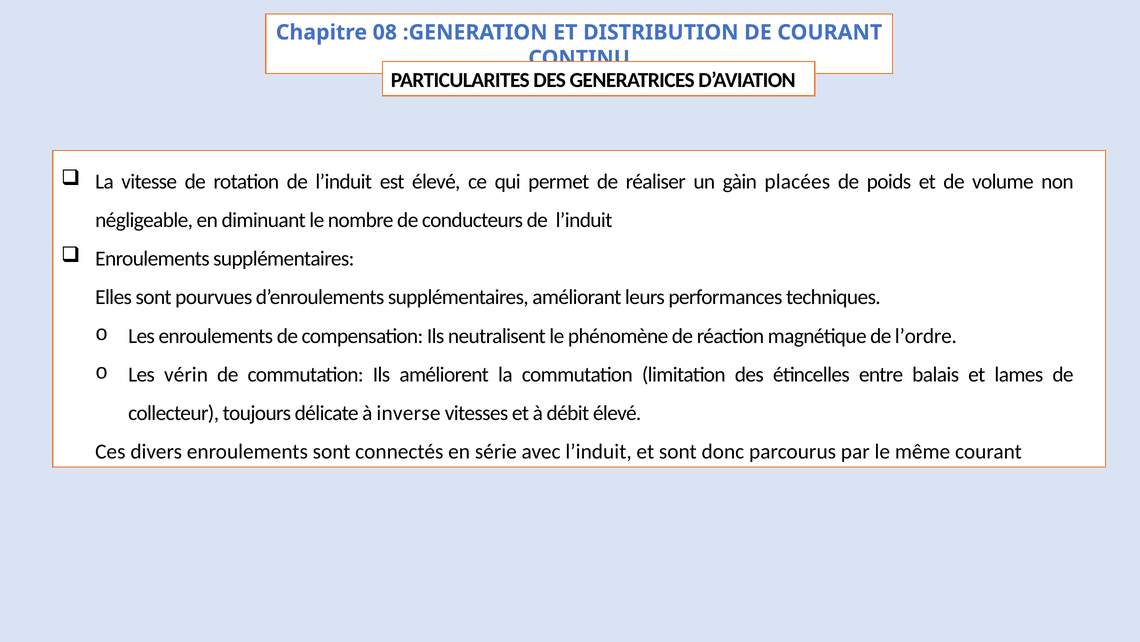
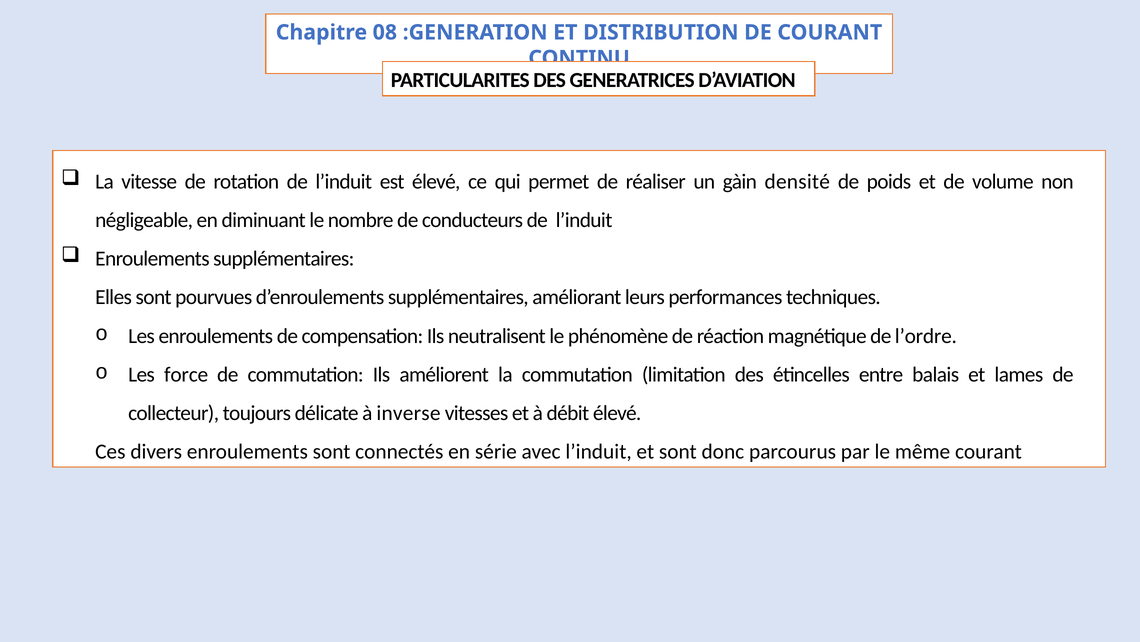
placées: placées -> densité
vérin: vérin -> force
